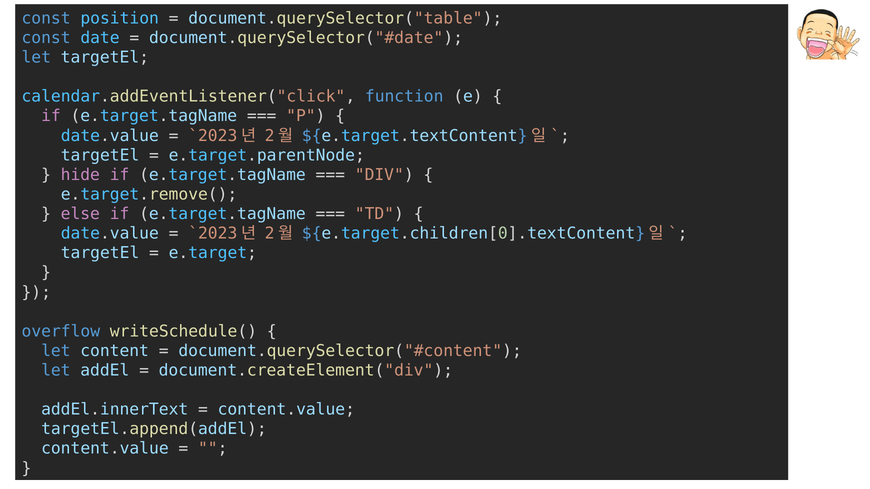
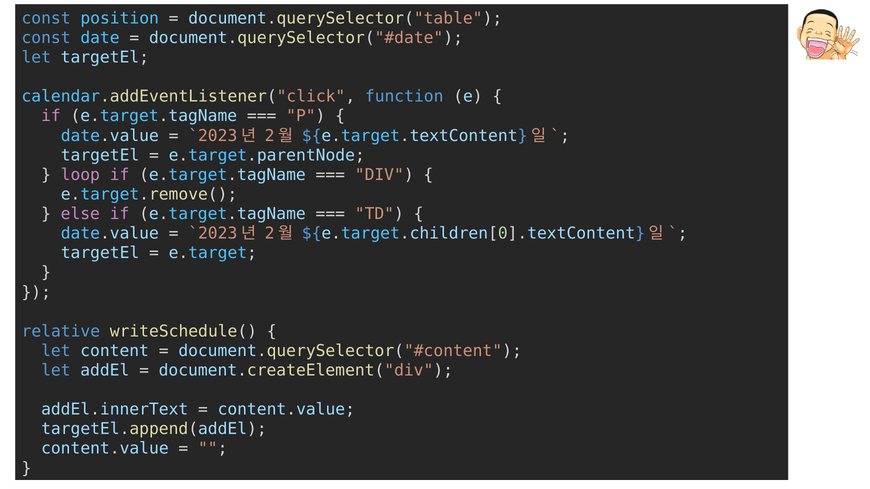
hide: hide -> loop
overflow: overflow -> relative
